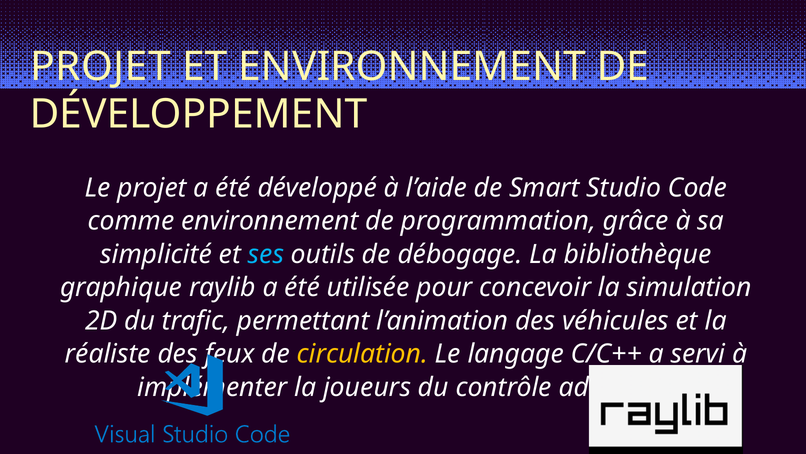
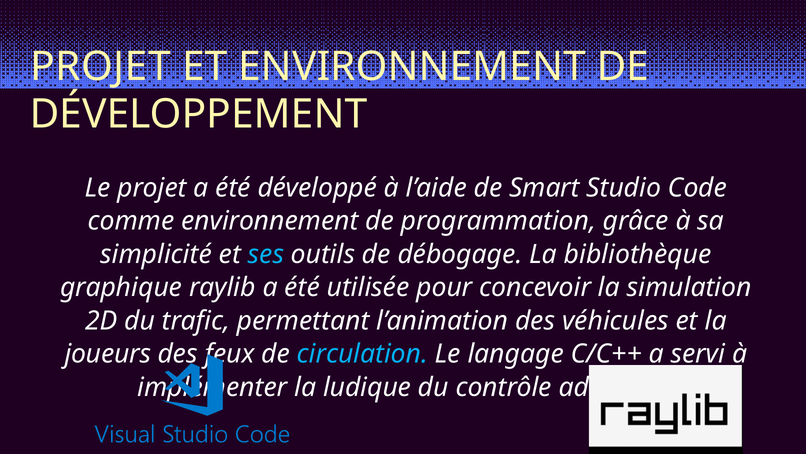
réaliste: réaliste -> joueurs
circulation colour: yellow -> light blue
joueurs: joueurs -> ludique
